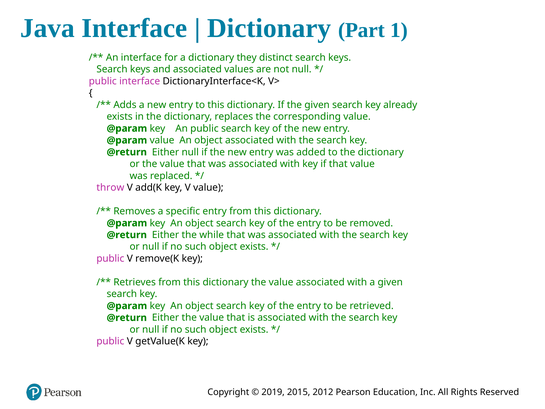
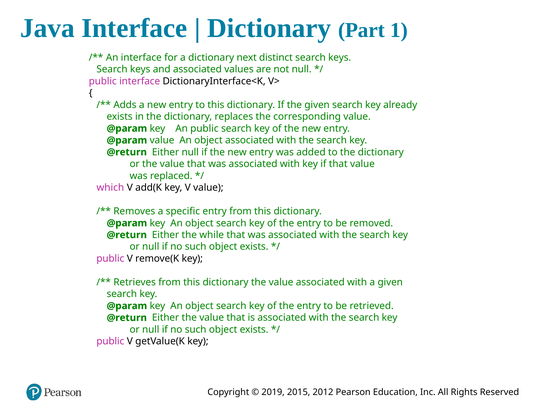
they: they -> next
throw: throw -> which
